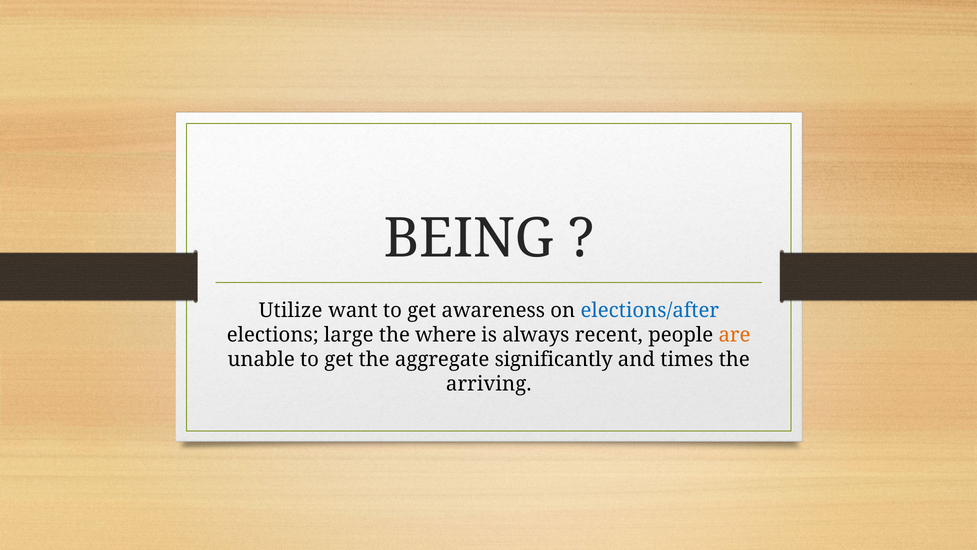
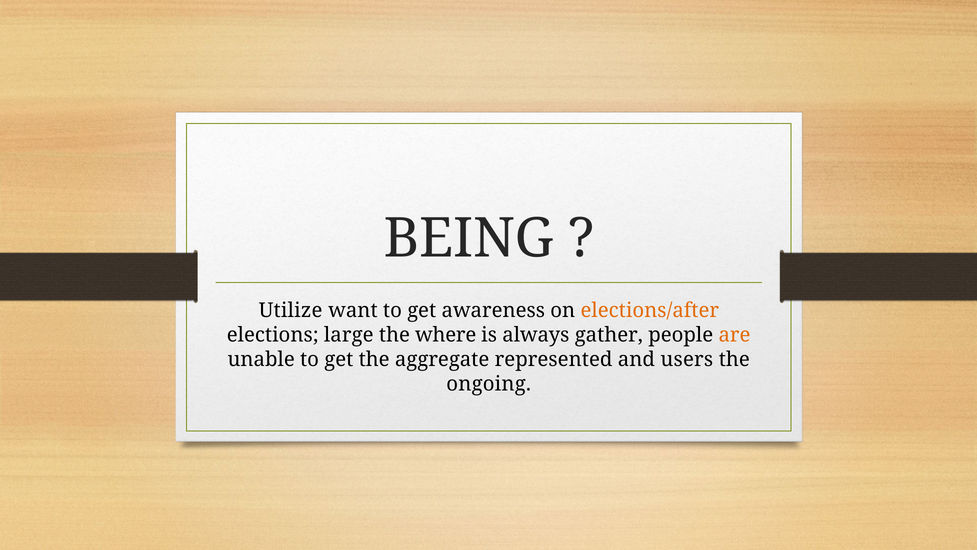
elections/after colour: blue -> orange
recent: recent -> gather
significantly: significantly -> represented
times: times -> users
arriving: arriving -> ongoing
